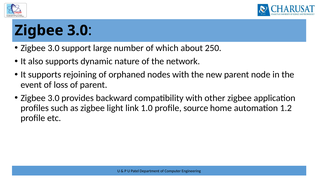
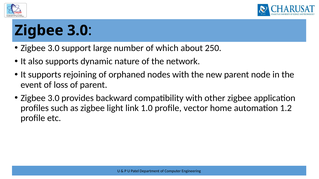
source: source -> vector
